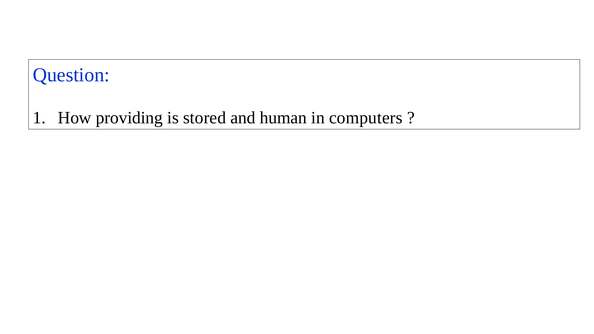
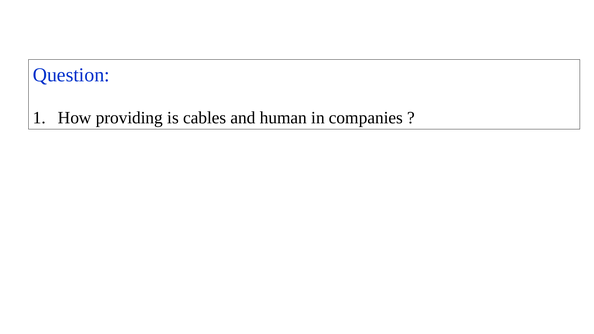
stored: stored -> cables
computers: computers -> companies
